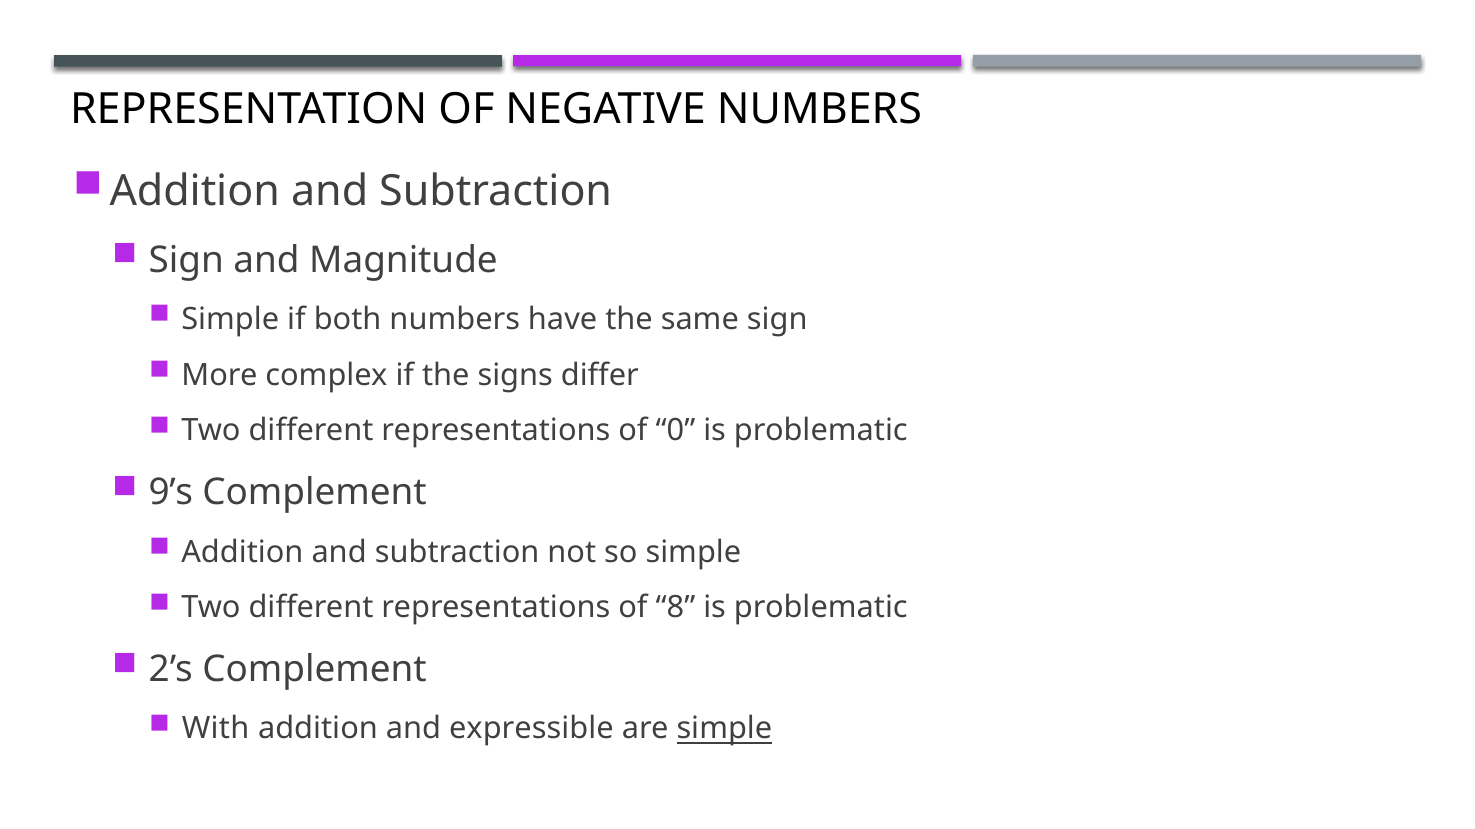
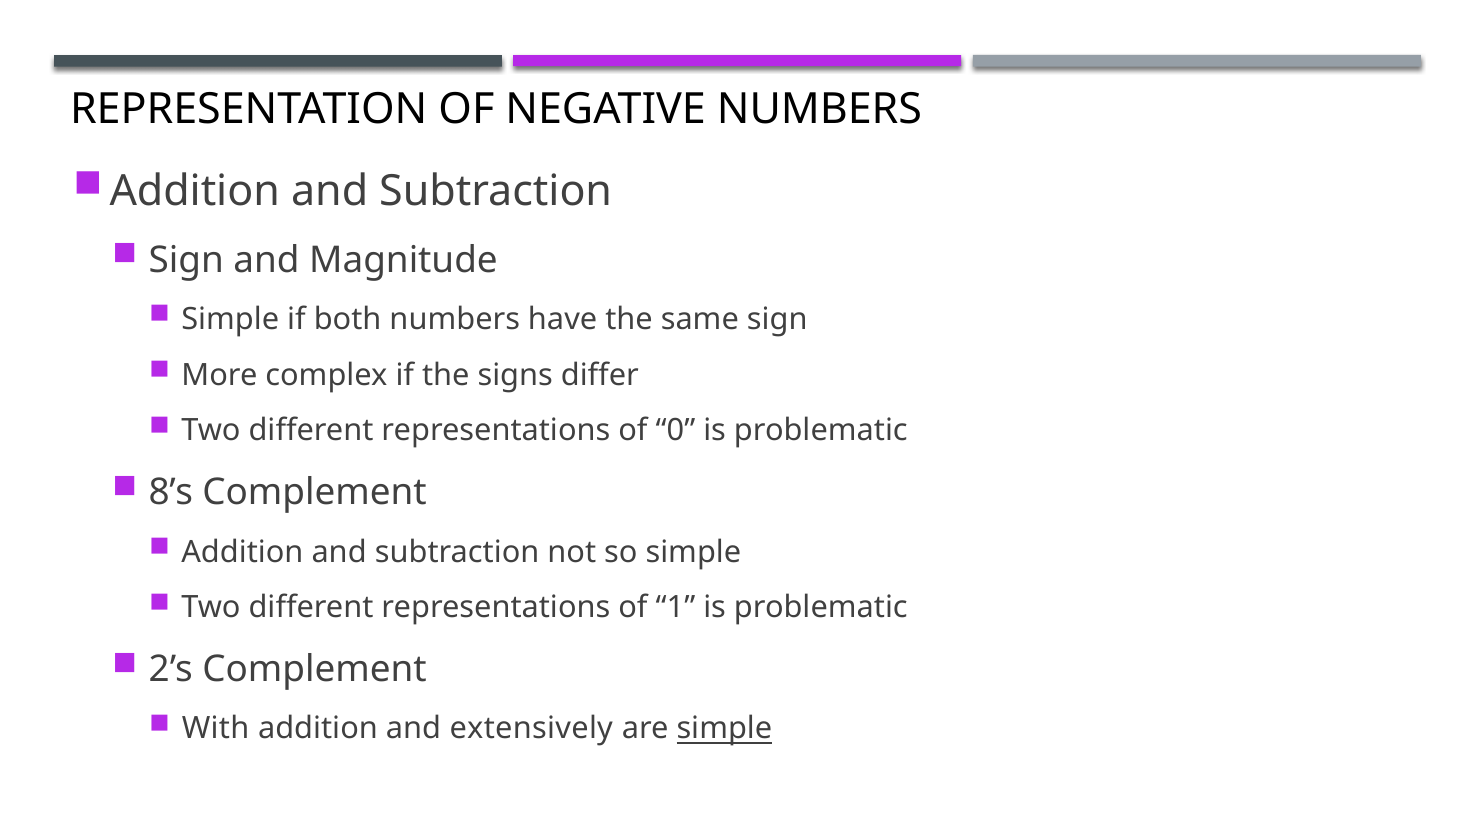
9’s: 9’s -> 8’s
8: 8 -> 1
expressible: expressible -> extensively
